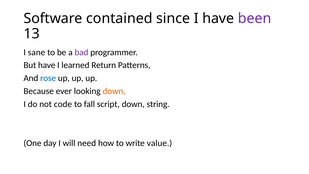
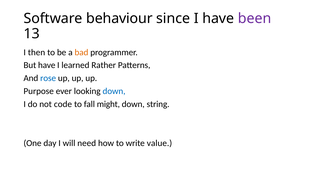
contained: contained -> behaviour
sane: sane -> then
bad colour: purple -> orange
Return: Return -> Rather
Because: Because -> Purpose
down at (114, 91) colour: orange -> blue
script: script -> might
